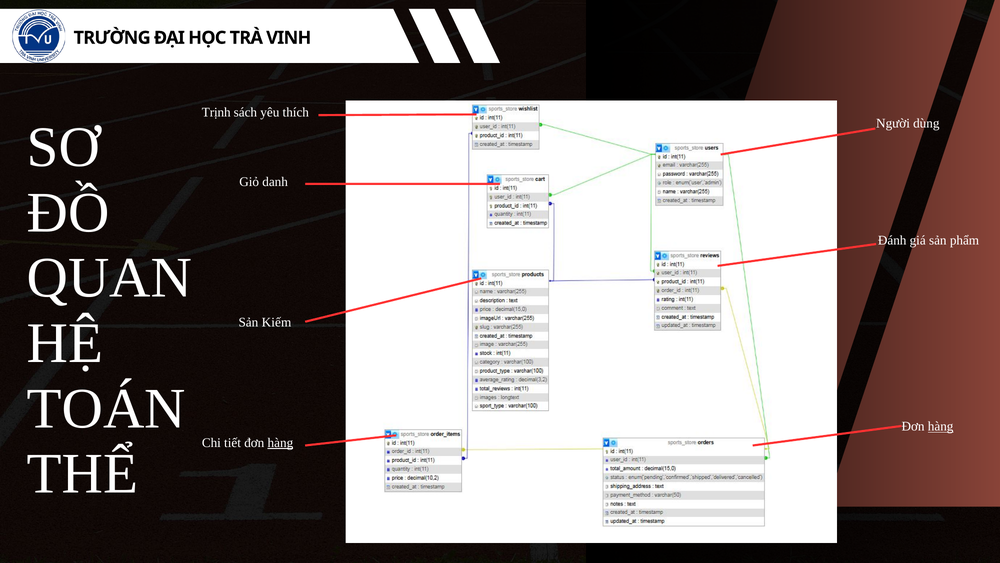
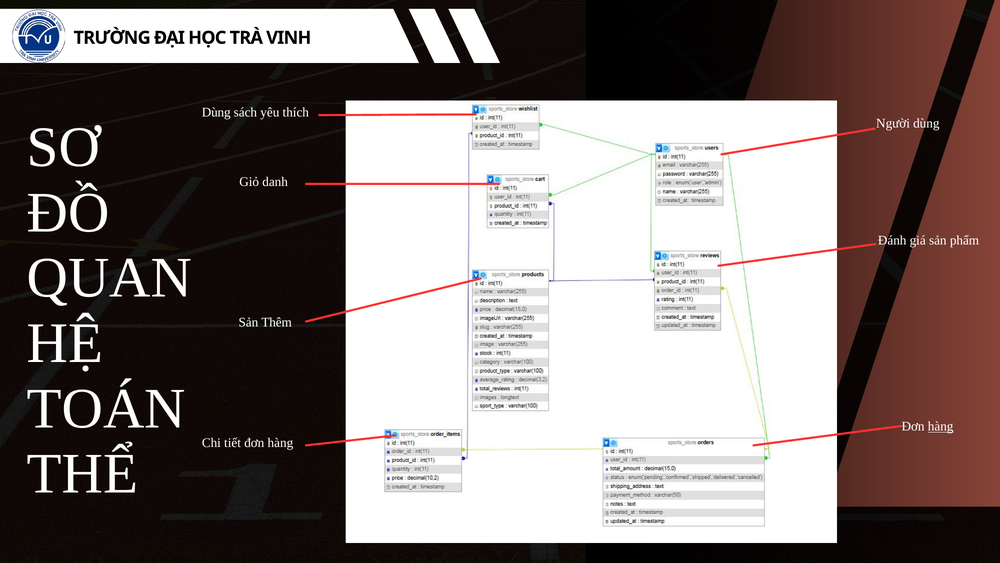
Trịnh at (216, 112): Trịnh -> Dùng
Kiếm: Kiếm -> Thêm
hàng at (280, 443) underline: present -> none
